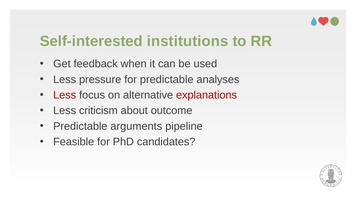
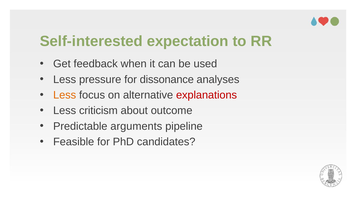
institutions: institutions -> expectation
for predictable: predictable -> dissonance
Less at (65, 95) colour: red -> orange
